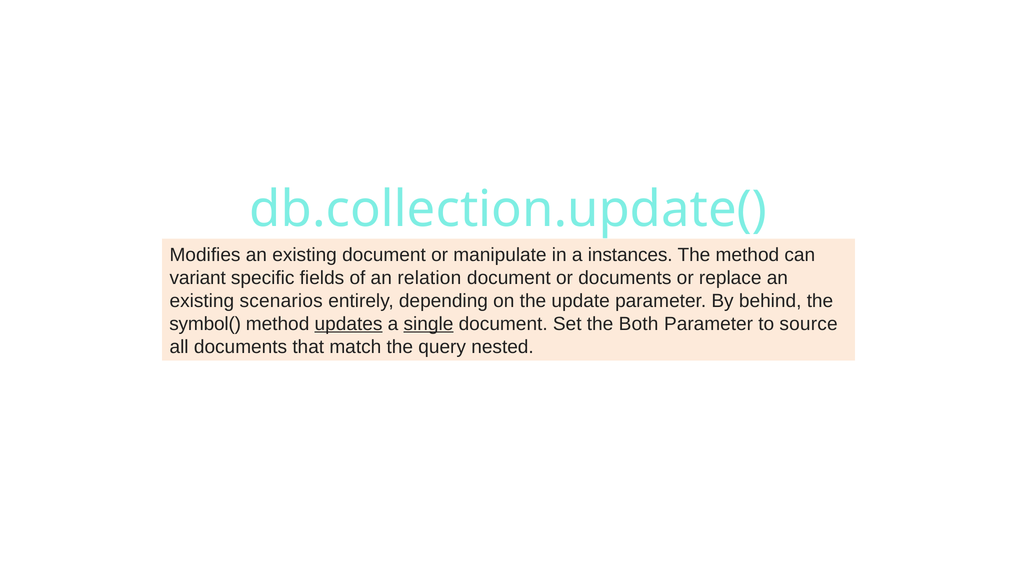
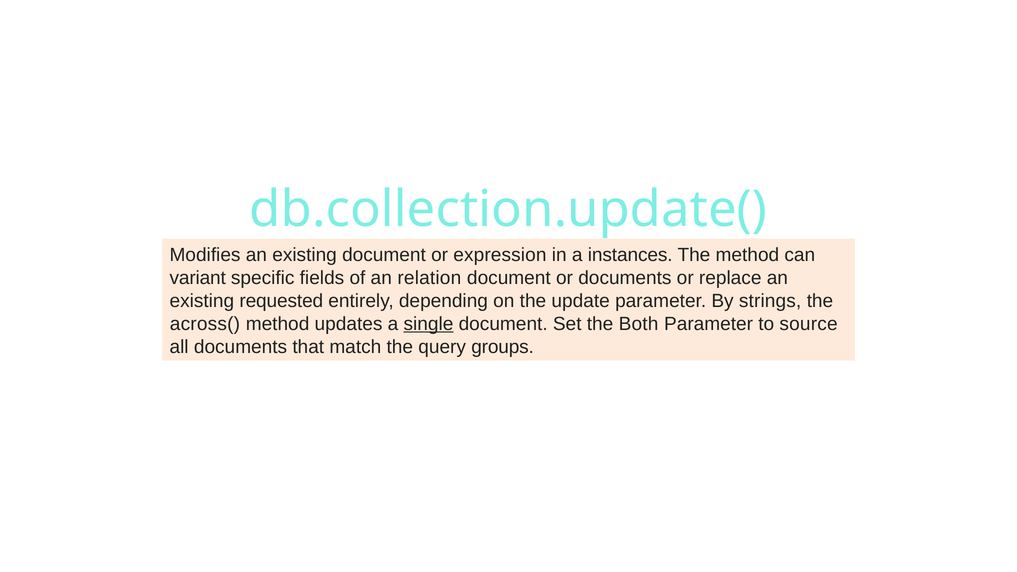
manipulate: manipulate -> expression
scenarios: scenarios -> requested
behind: behind -> strings
symbol(: symbol( -> across(
updates underline: present -> none
nested: nested -> groups
